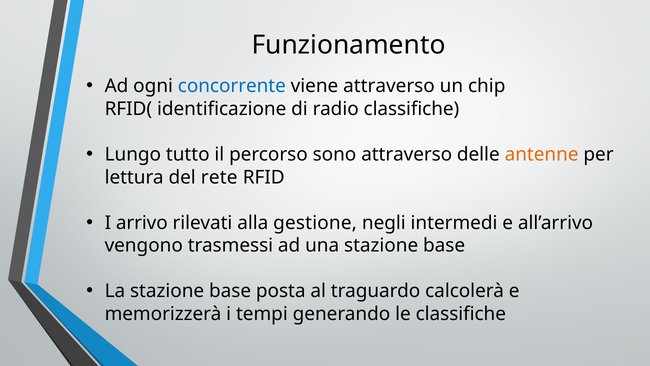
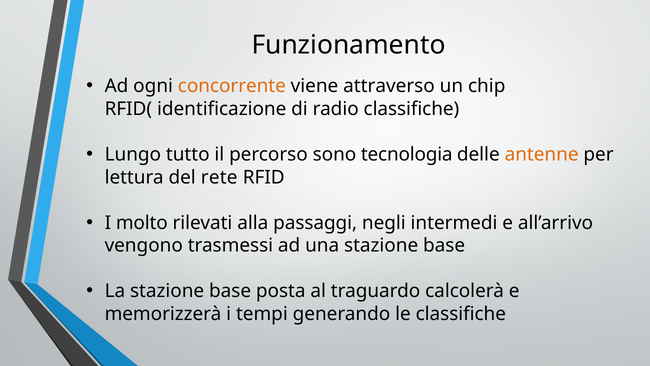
concorrente colour: blue -> orange
sono attraverso: attraverso -> tecnologia
arrivo: arrivo -> molto
gestione: gestione -> passaggi
